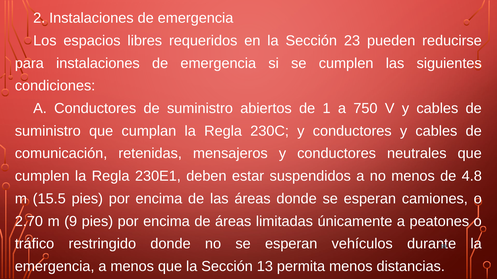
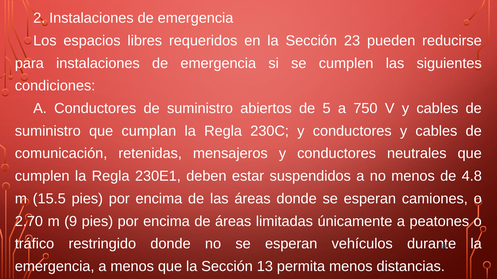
1: 1 -> 5
